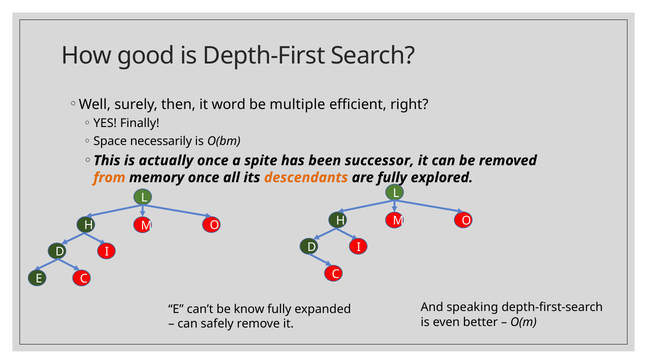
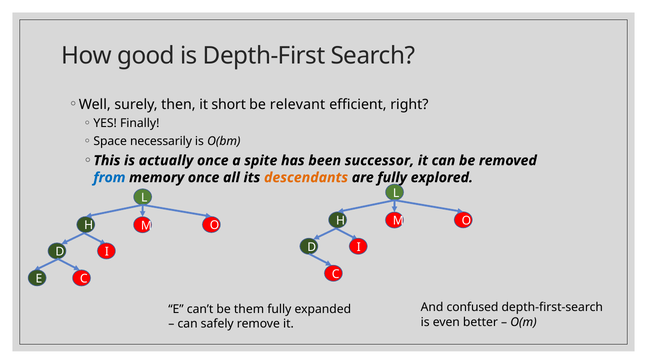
word: word -> short
multiple: multiple -> relevant
from colour: orange -> blue
speaking: speaking -> confused
know: know -> them
